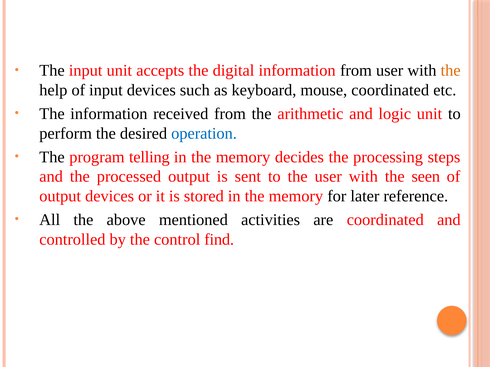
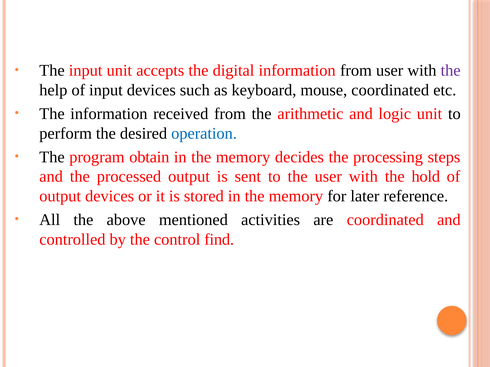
the at (451, 71) colour: orange -> purple
telling: telling -> obtain
seen: seen -> hold
